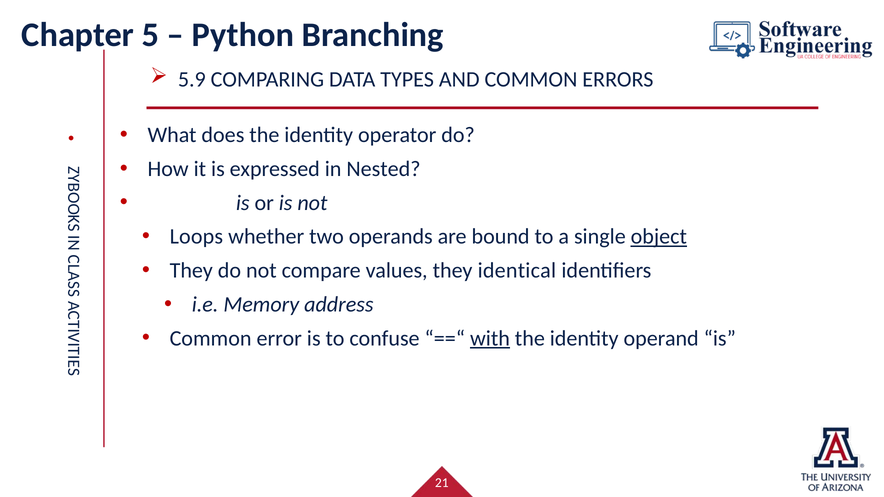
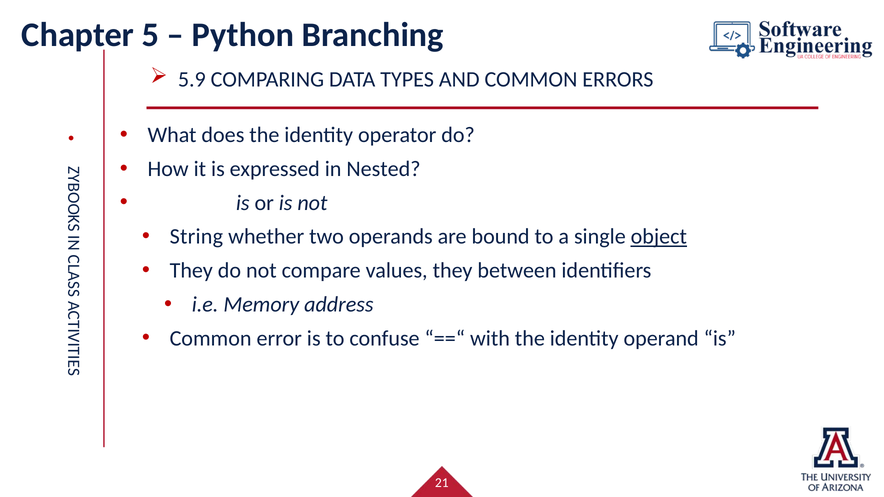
Loops: Loops -> String
identical: identical -> between
with underline: present -> none
